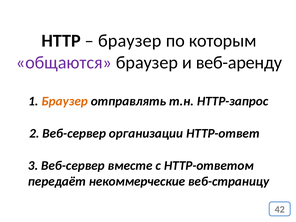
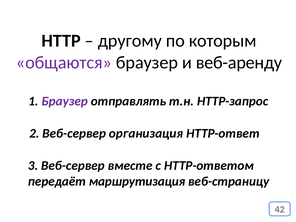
браузер at (130, 41): браузер -> другому
Браузер at (65, 101) colour: orange -> purple
организации: организации -> организация
некоммерческие: некоммерческие -> маршрутизация
